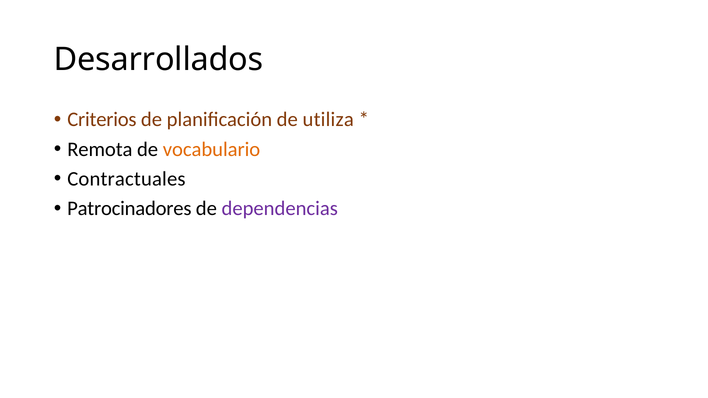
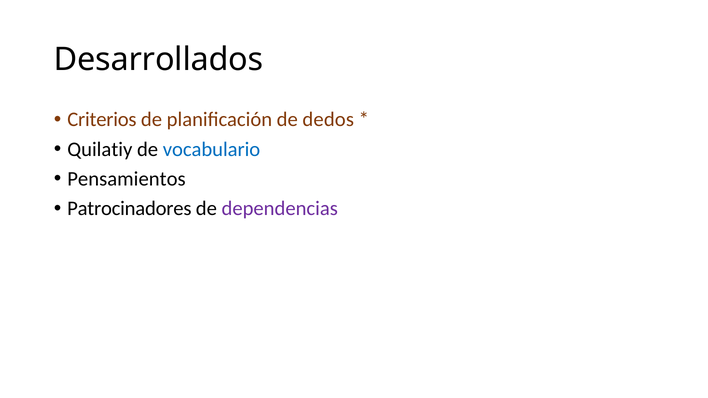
utiliza: utiliza -> dedos
Remota: Remota -> Quilatiy
vocabulario colour: orange -> blue
Contractuales: Contractuales -> Pensamientos
